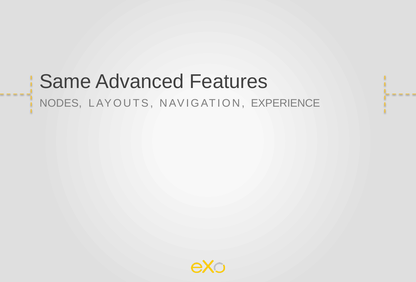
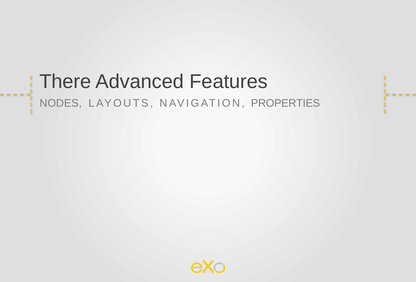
Same: Same -> There
EXPERIENCE: EXPERIENCE -> PROPERTIES
